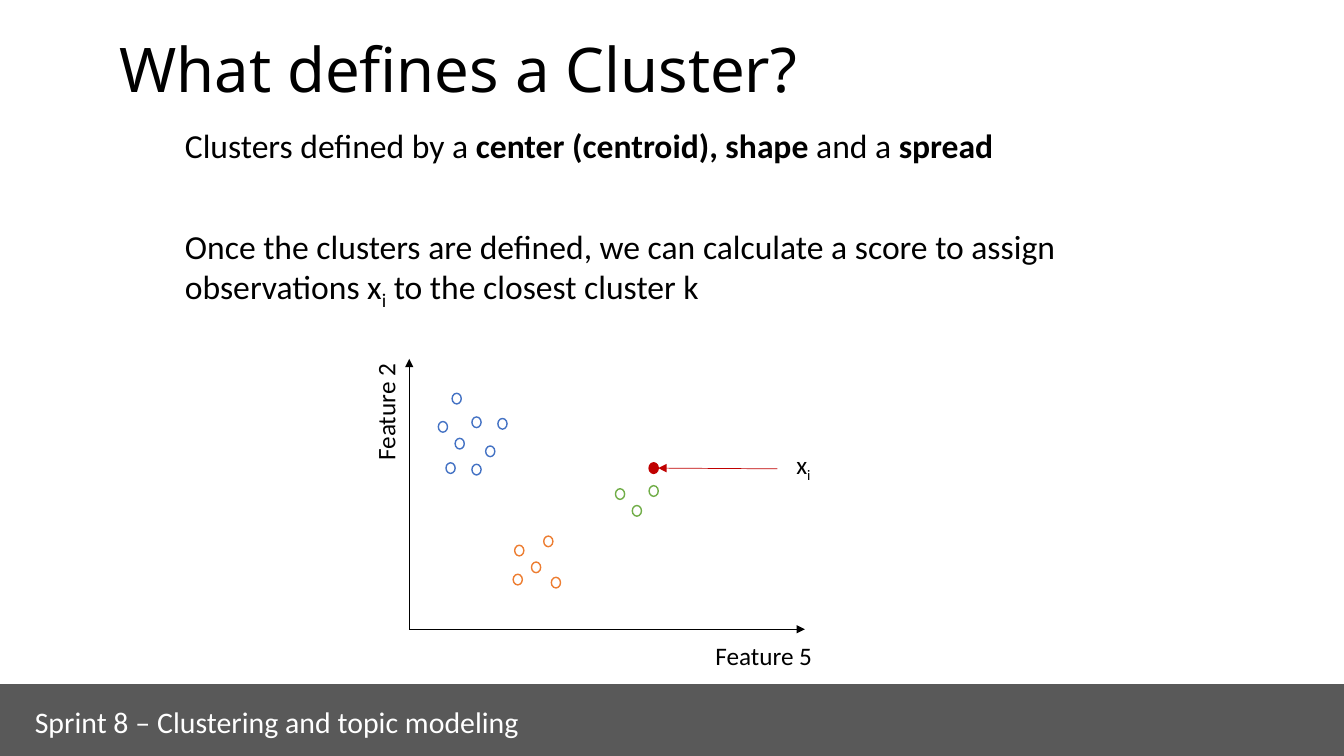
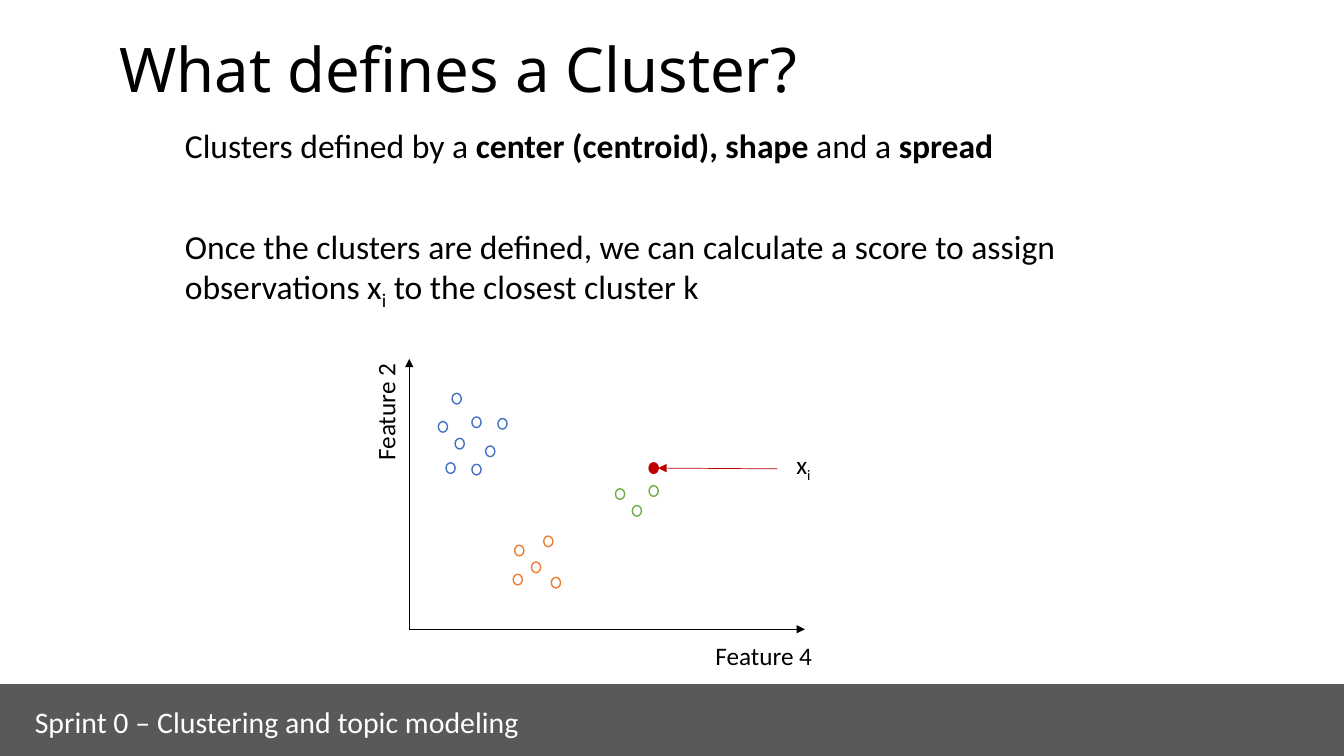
5: 5 -> 4
8: 8 -> 0
